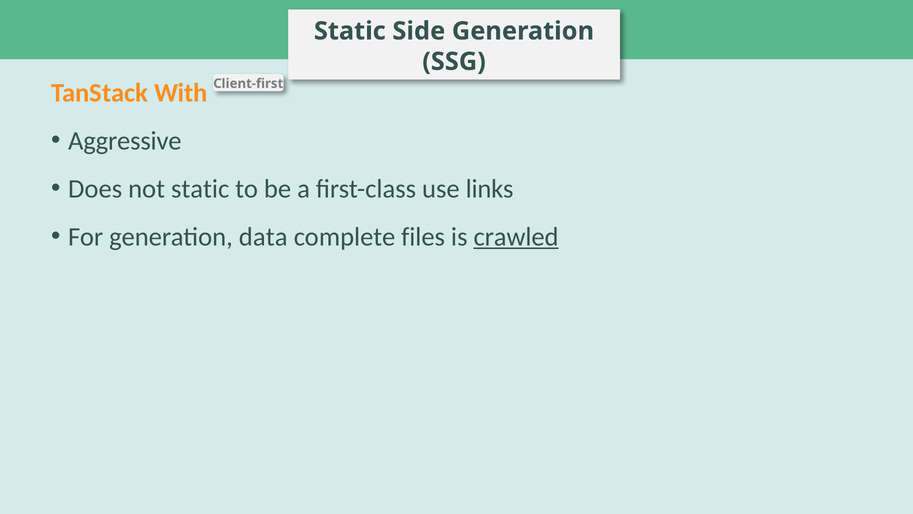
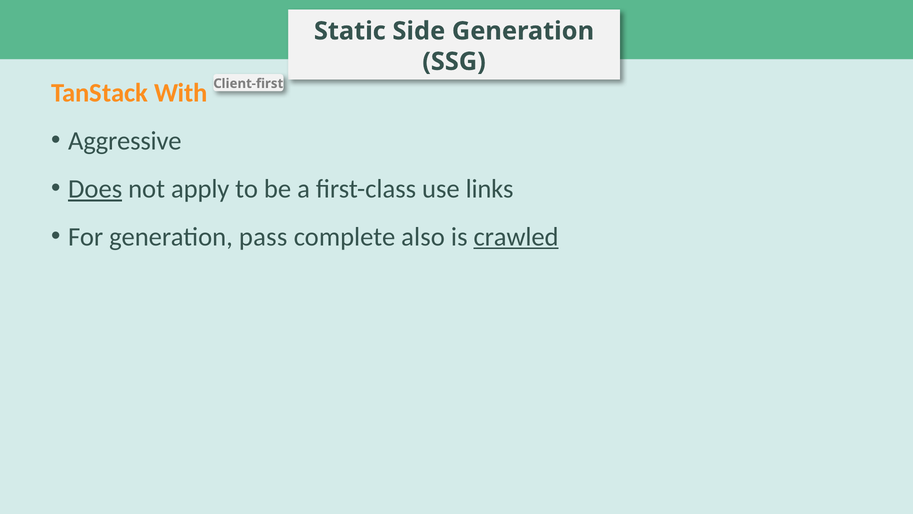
Does underline: none -> present
not static: static -> apply
data: data -> pass
files: files -> also
